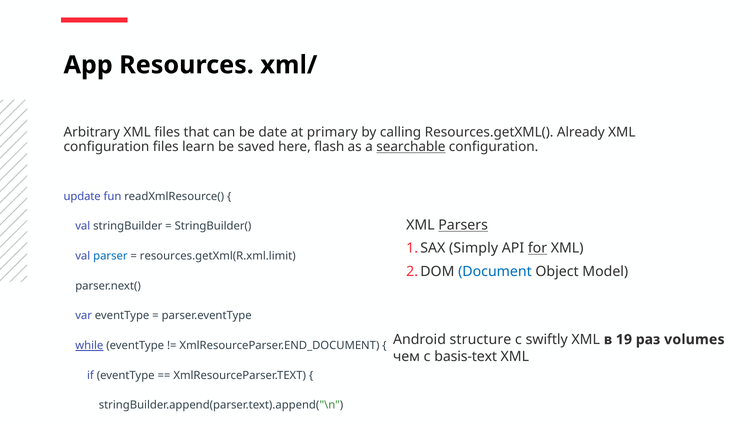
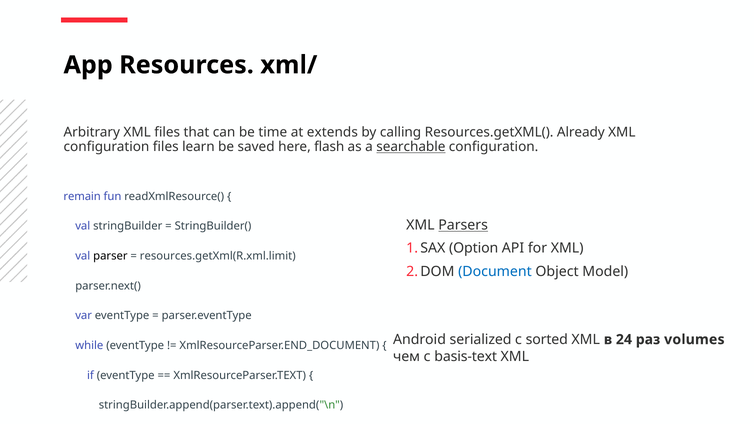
date: date -> time
primary: primary -> extends
update: update -> remain
Simply: Simply -> Option
for underline: present -> none
parser colour: blue -> black
structure: structure -> serialized
swiftly: swiftly -> sorted
19: 19 -> 24
while underline: present -> none
